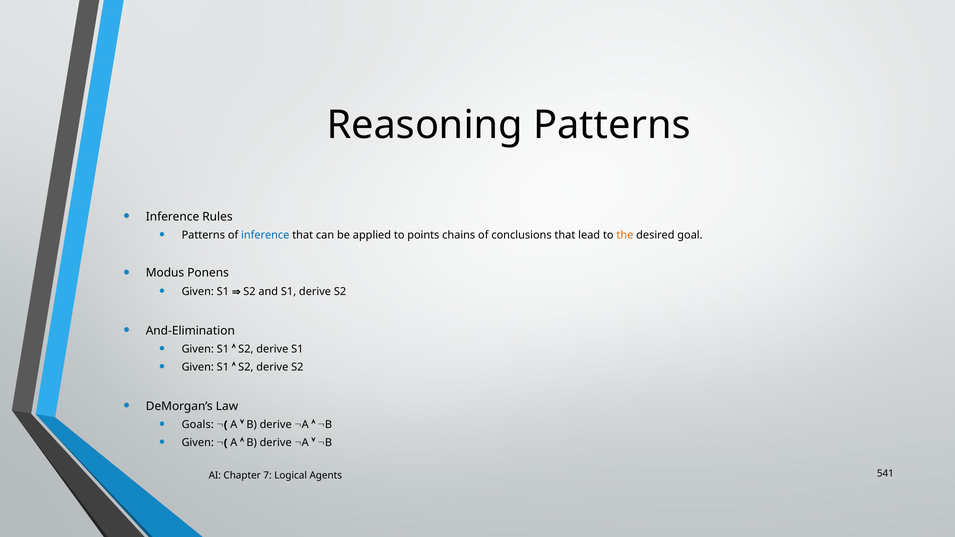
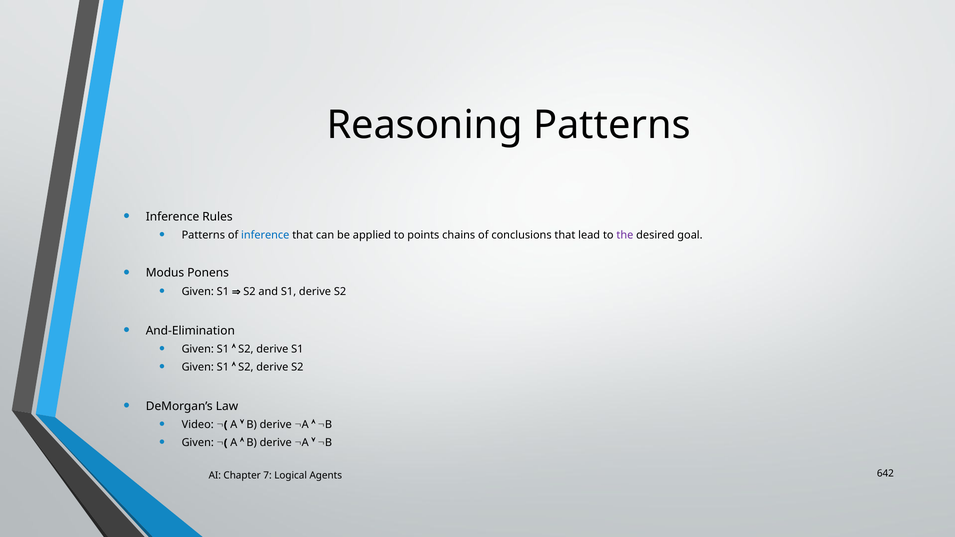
the colour: orange -> purple
Goals: Goals -> Video
541: 541 -> 642
